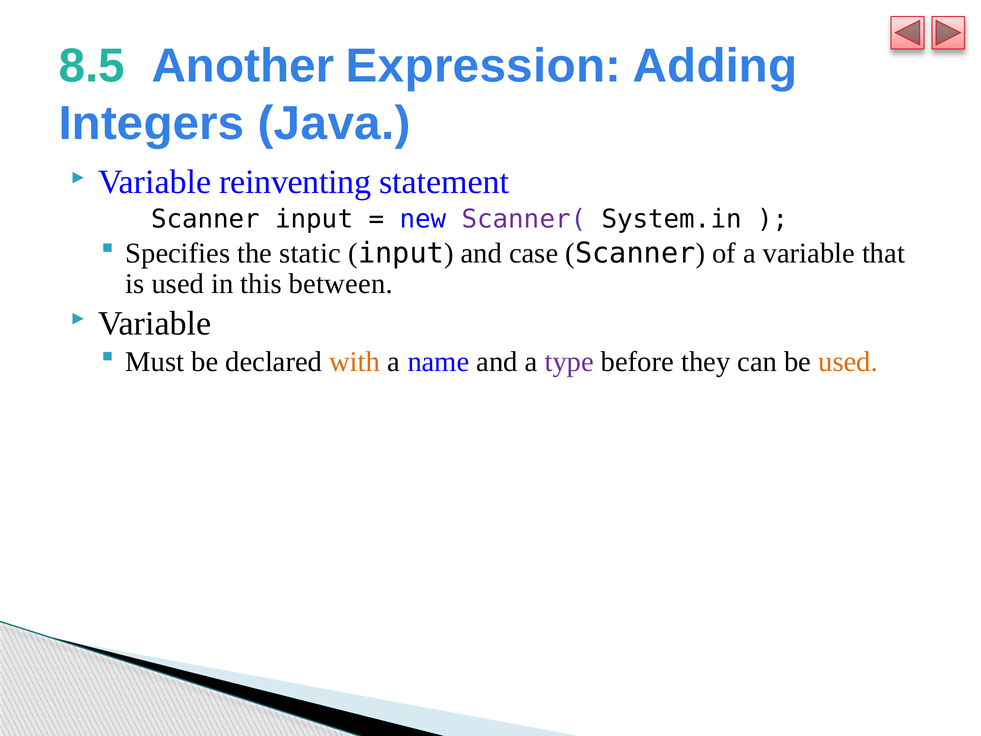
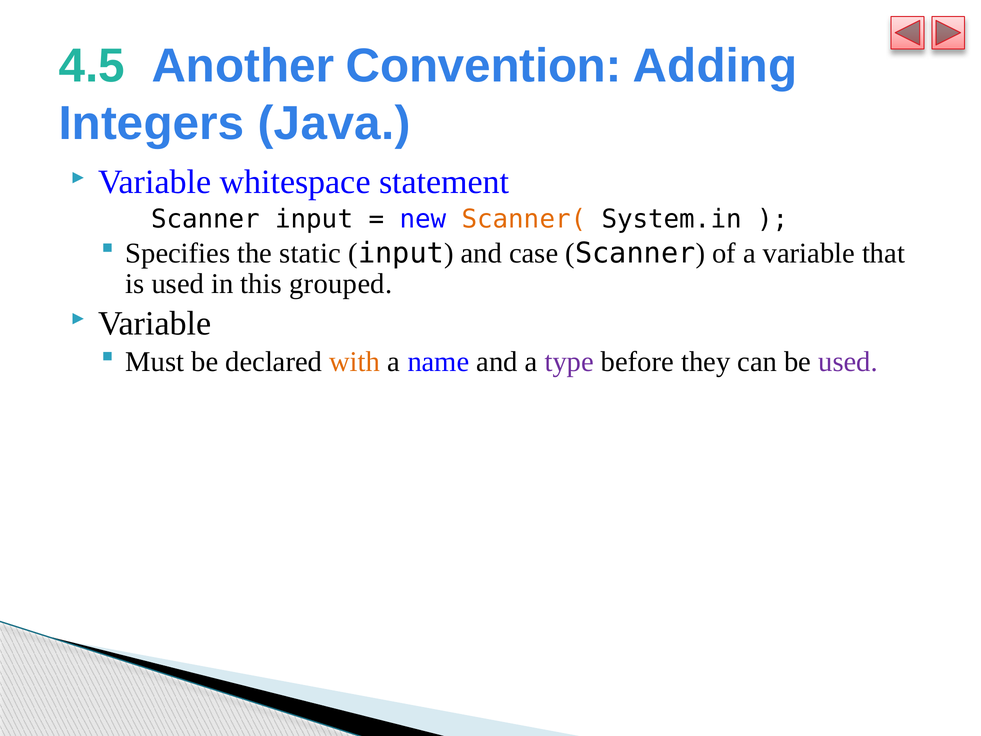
8.5: 8.5 -> 4.5
Expression: Expression -> Convention
reinventing: reinventing -> whitespace
Scanner( colour: purple -> orange
between: between -> grouped
used at (848, 361) colour: orange -> purple
